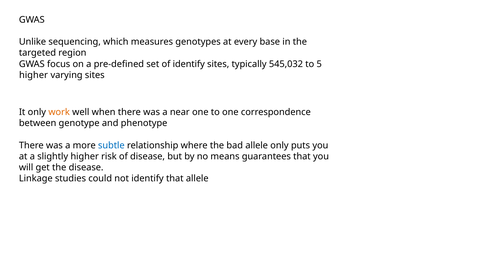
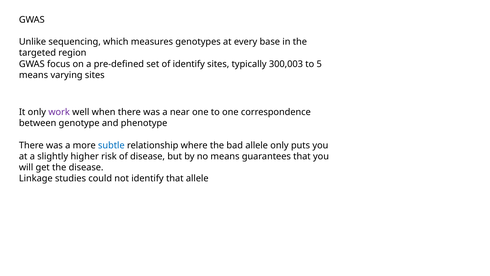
545,032: 545,032 -> 300,003
higher at (34, 75): higher -> means
work colour: orange -> purple
